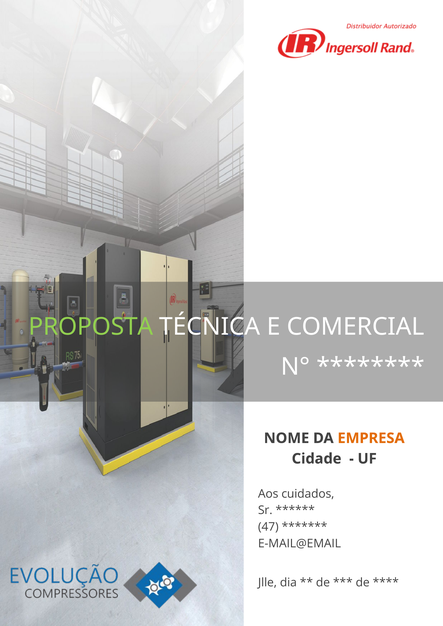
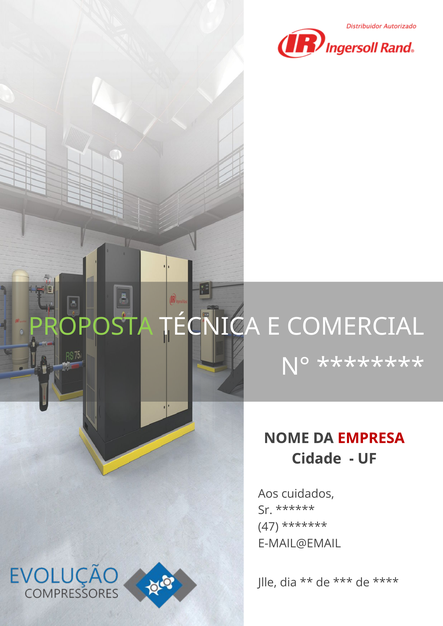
EMPRESA colour: orange -> red
